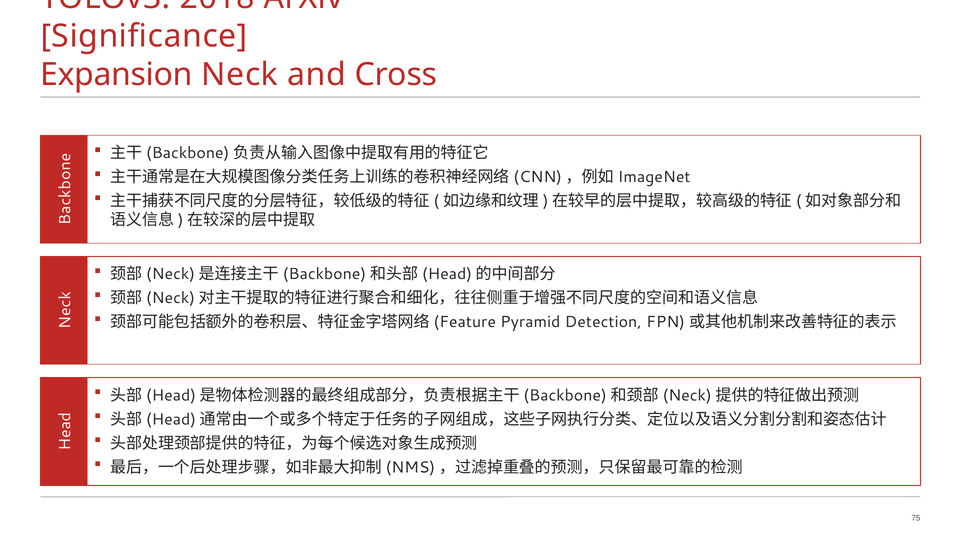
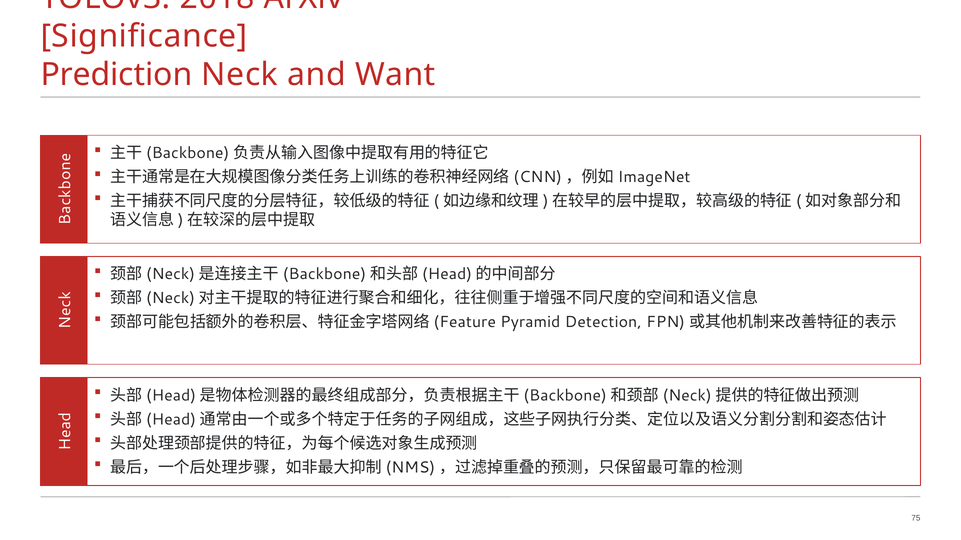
Expansion: Expansion -> Prediction
Cross: Cross -> Want
